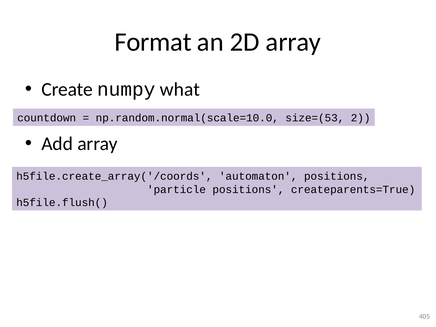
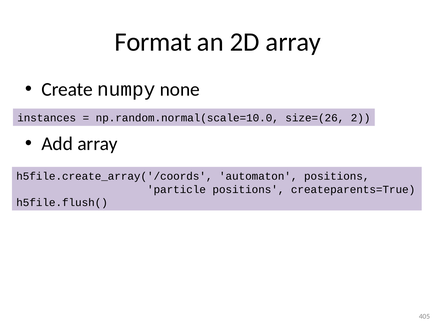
what: what -> none
countdown: countdown -> instances
size=(53: size=(53 -> size=(26
